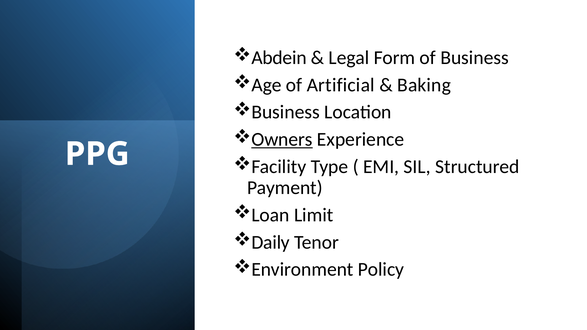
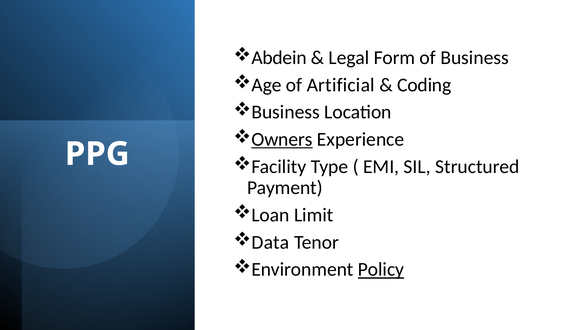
Baking: Baking -> Coding
Daily: Daily -> Data
Policy underline: none -> present
